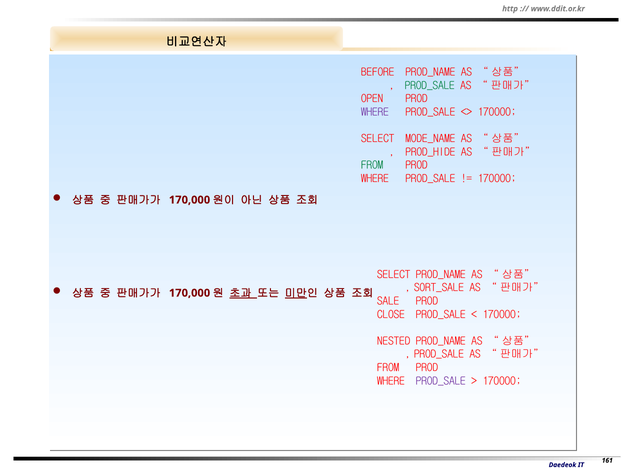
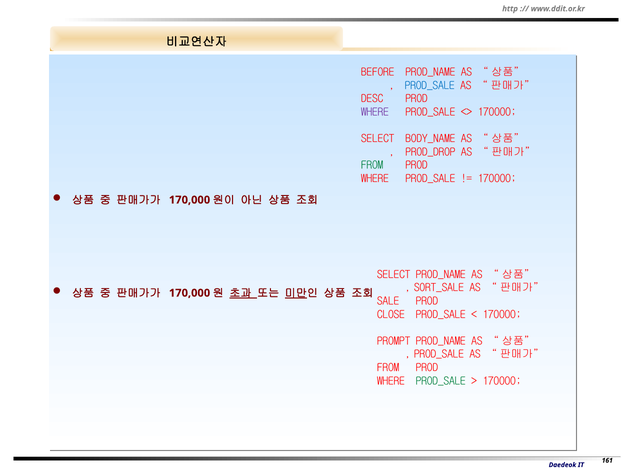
PROD_SALE at (430, 85) colour: green -> blue
OPEN: OPEN -> DESC
MODE_NAME: MODE_NAME -> BODY_NAME
PROD_HIDE: PROD_HIDE -> PROD_DROP
NESTED: NESTED -> PROMPT
PROD_SALE at (441, 381) colour: purple -> green
